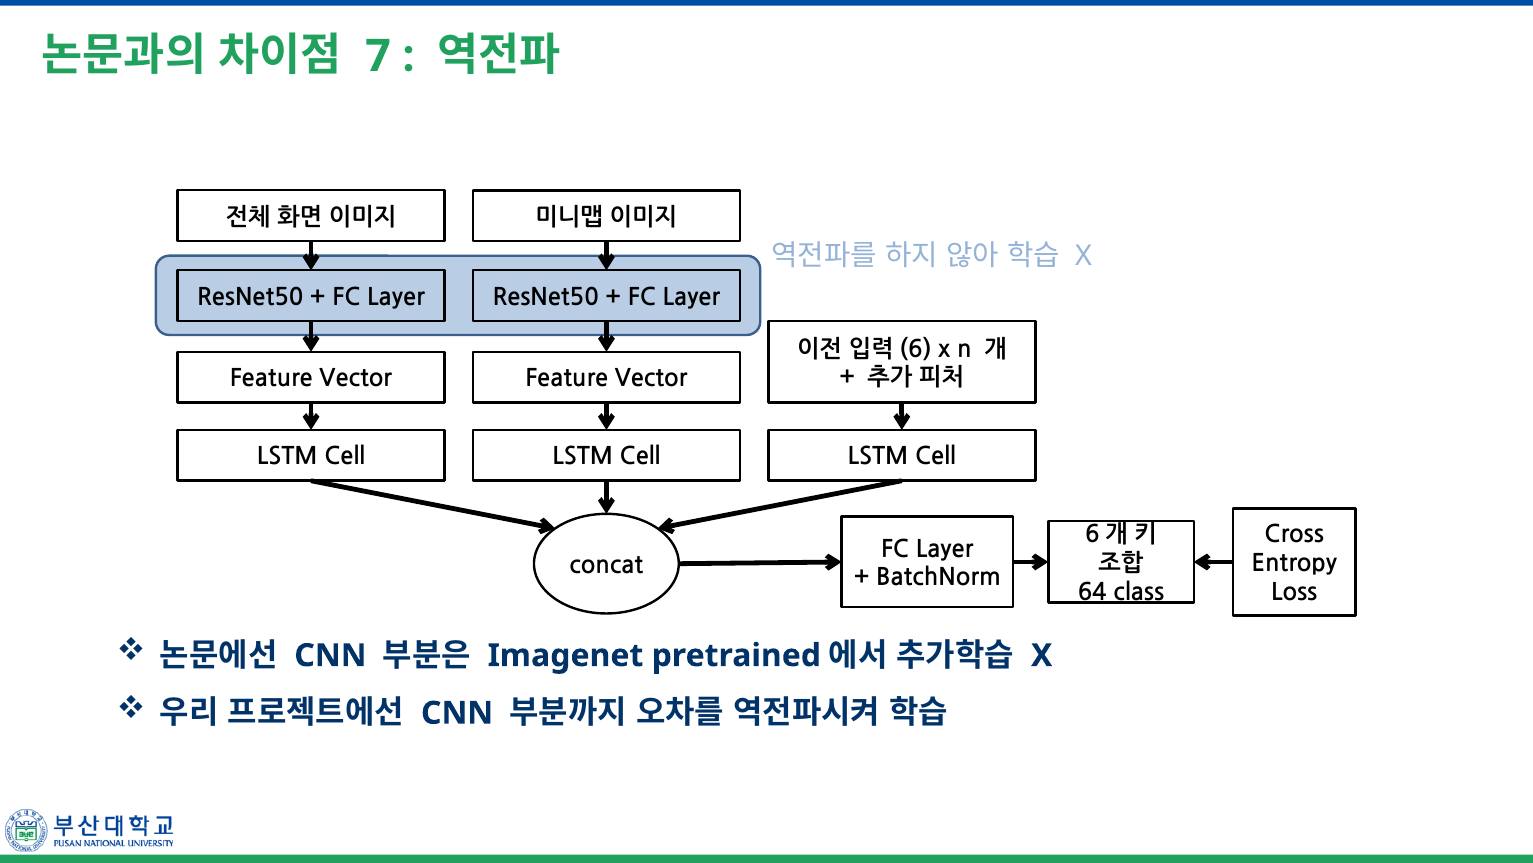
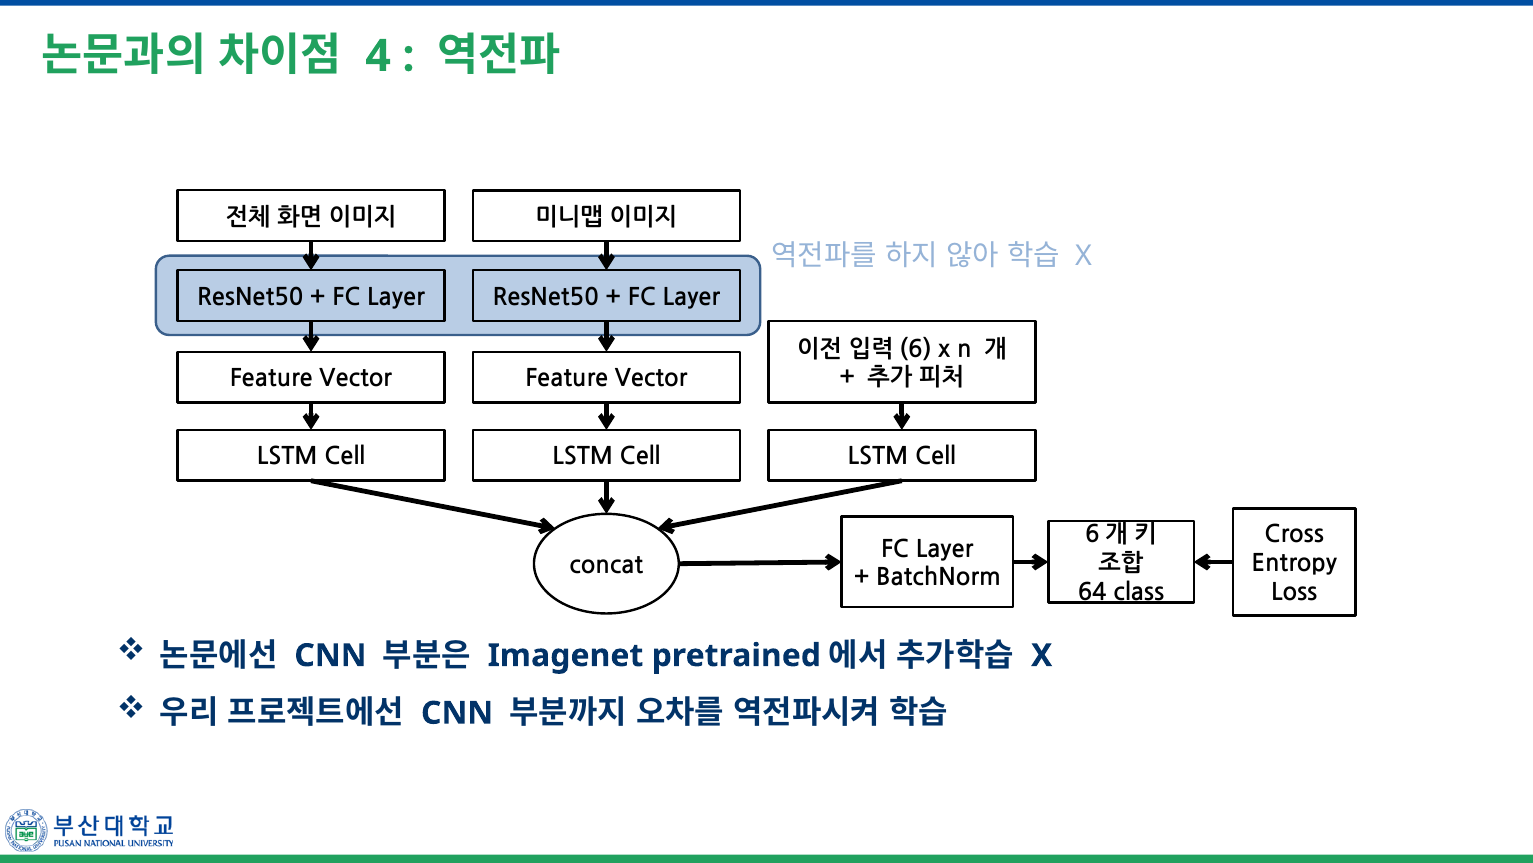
7: 7 -> 4
